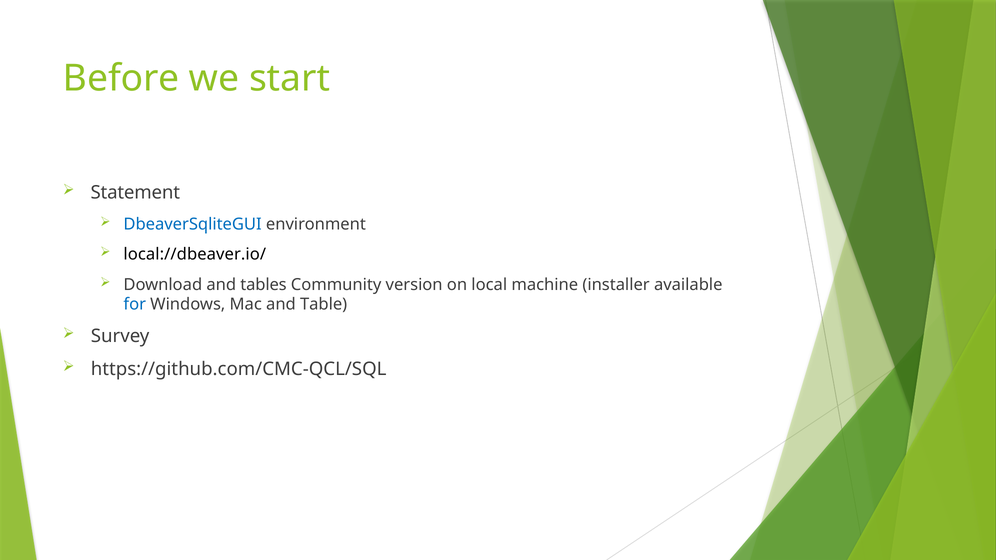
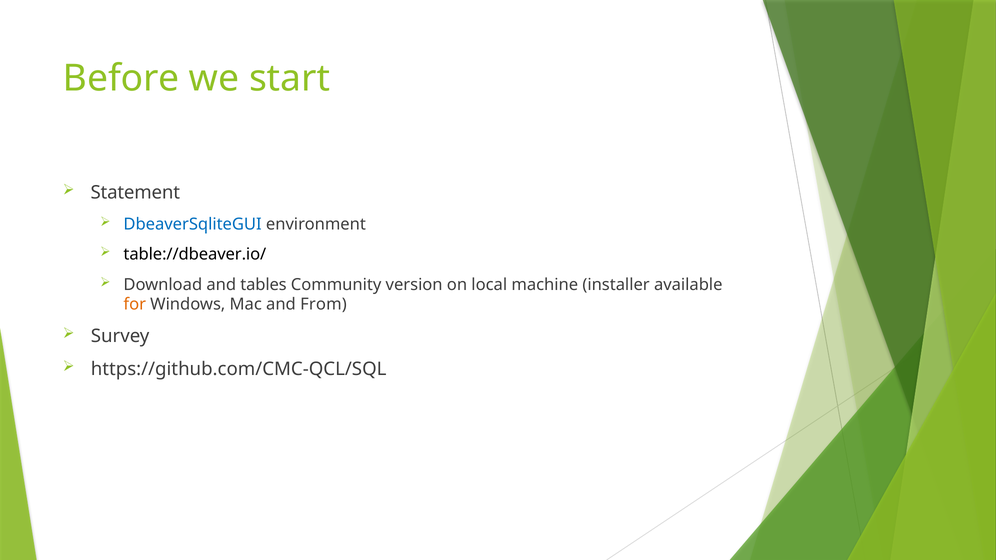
local://dbeaver.io/: local://dbeaver.io/ -> table://dbeaver.io/
for colour: blue -> orange
Table: Table -> From
